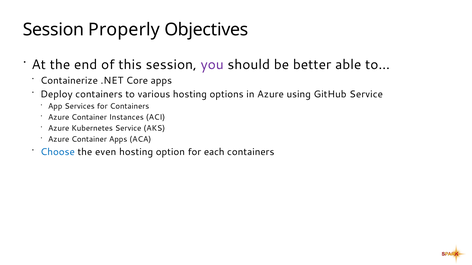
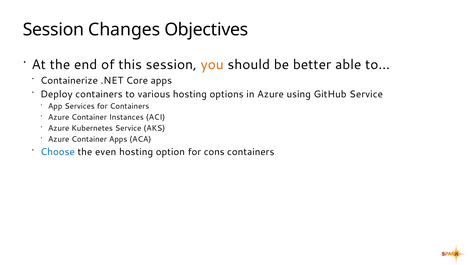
Properly: Properly -> Changes
you colour: purple -> orange
each: each -> cons
